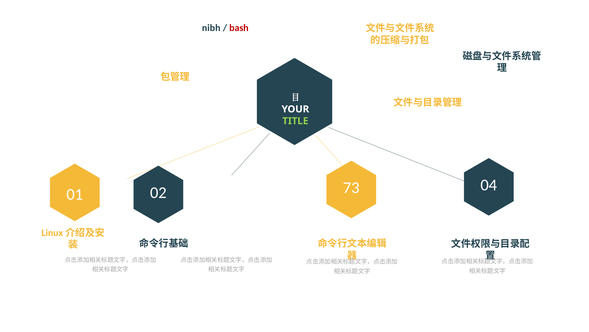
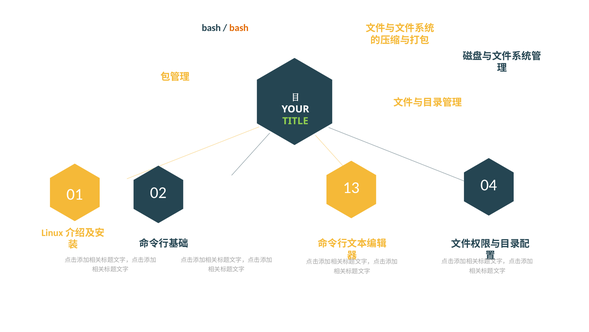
nibh at (211, 28): nibh -> bash
bash at (239, 28) colour: red -> orange
73: 73 -> 13
